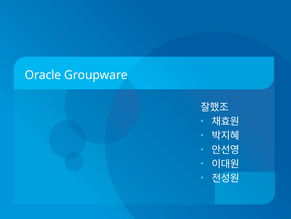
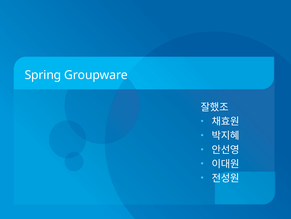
Oracle: Oracle -> Spring
